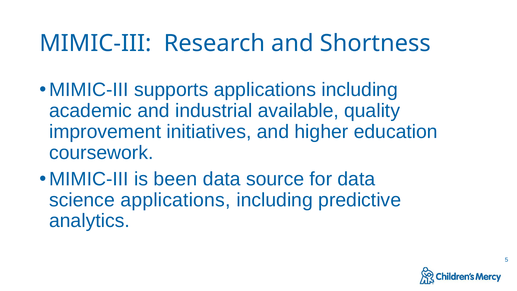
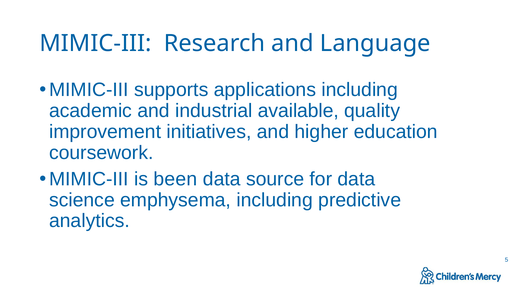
Shortness: Shortness -> Language
science applications: applications -> emphysema
